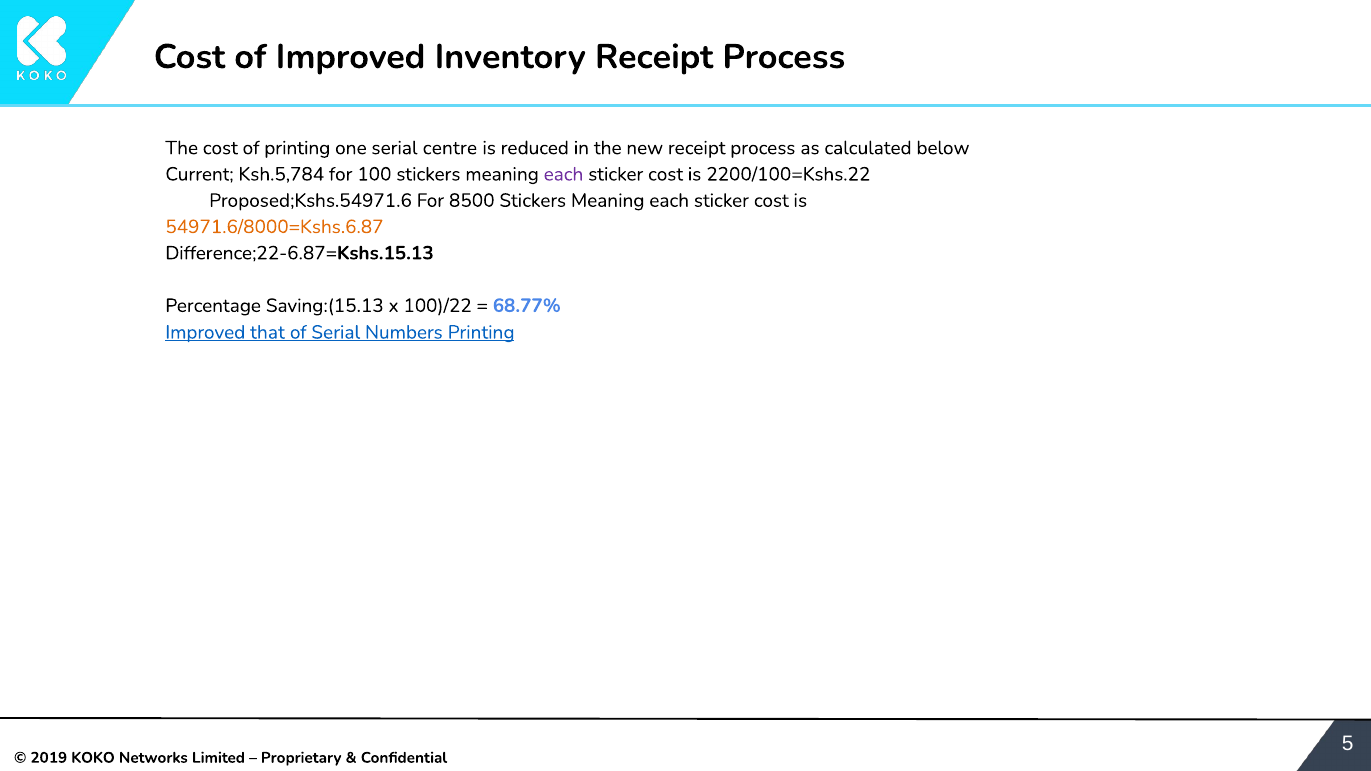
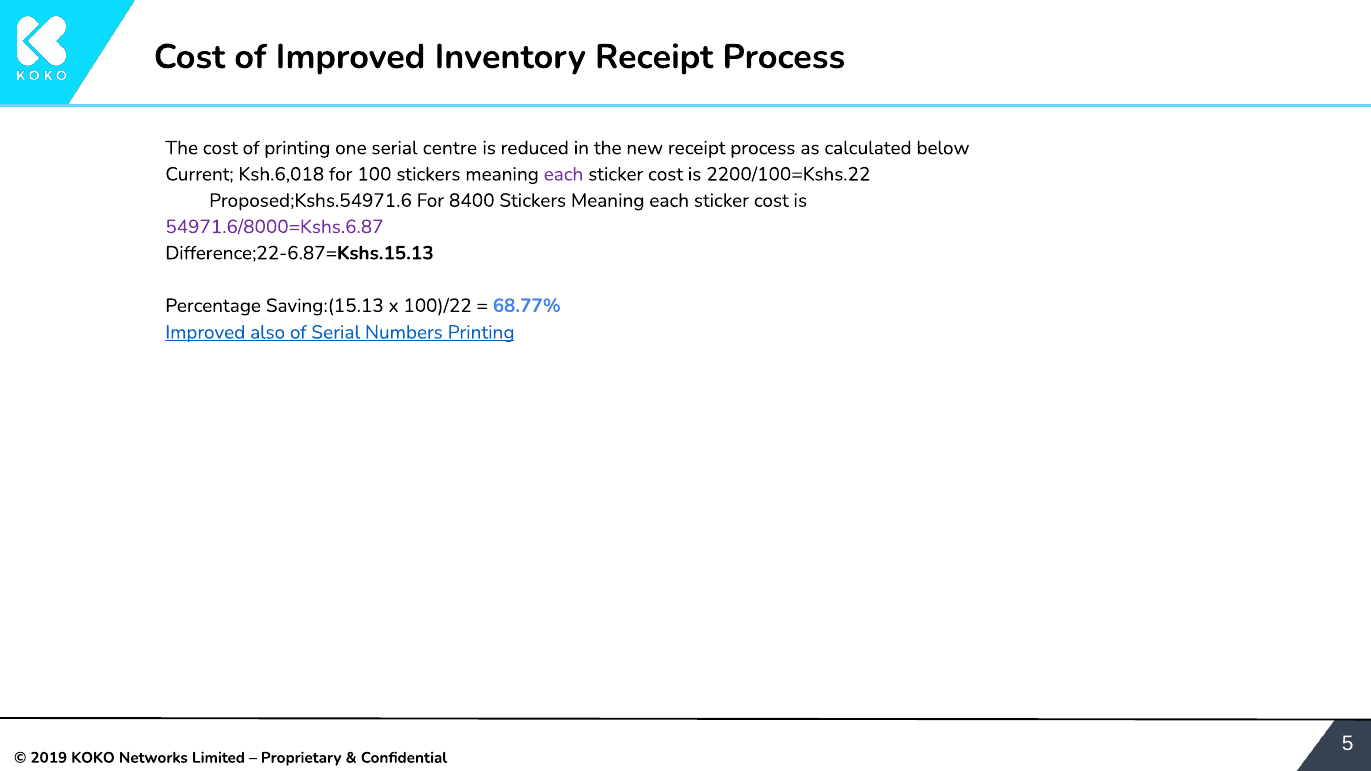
Ksh.5,784: Ksh.5,784 -> Ksh.6,018
8500: 8500 -> 8400
54971.6/8000=Kshs.6.87 colour: orange -> purple
that: that -> also
